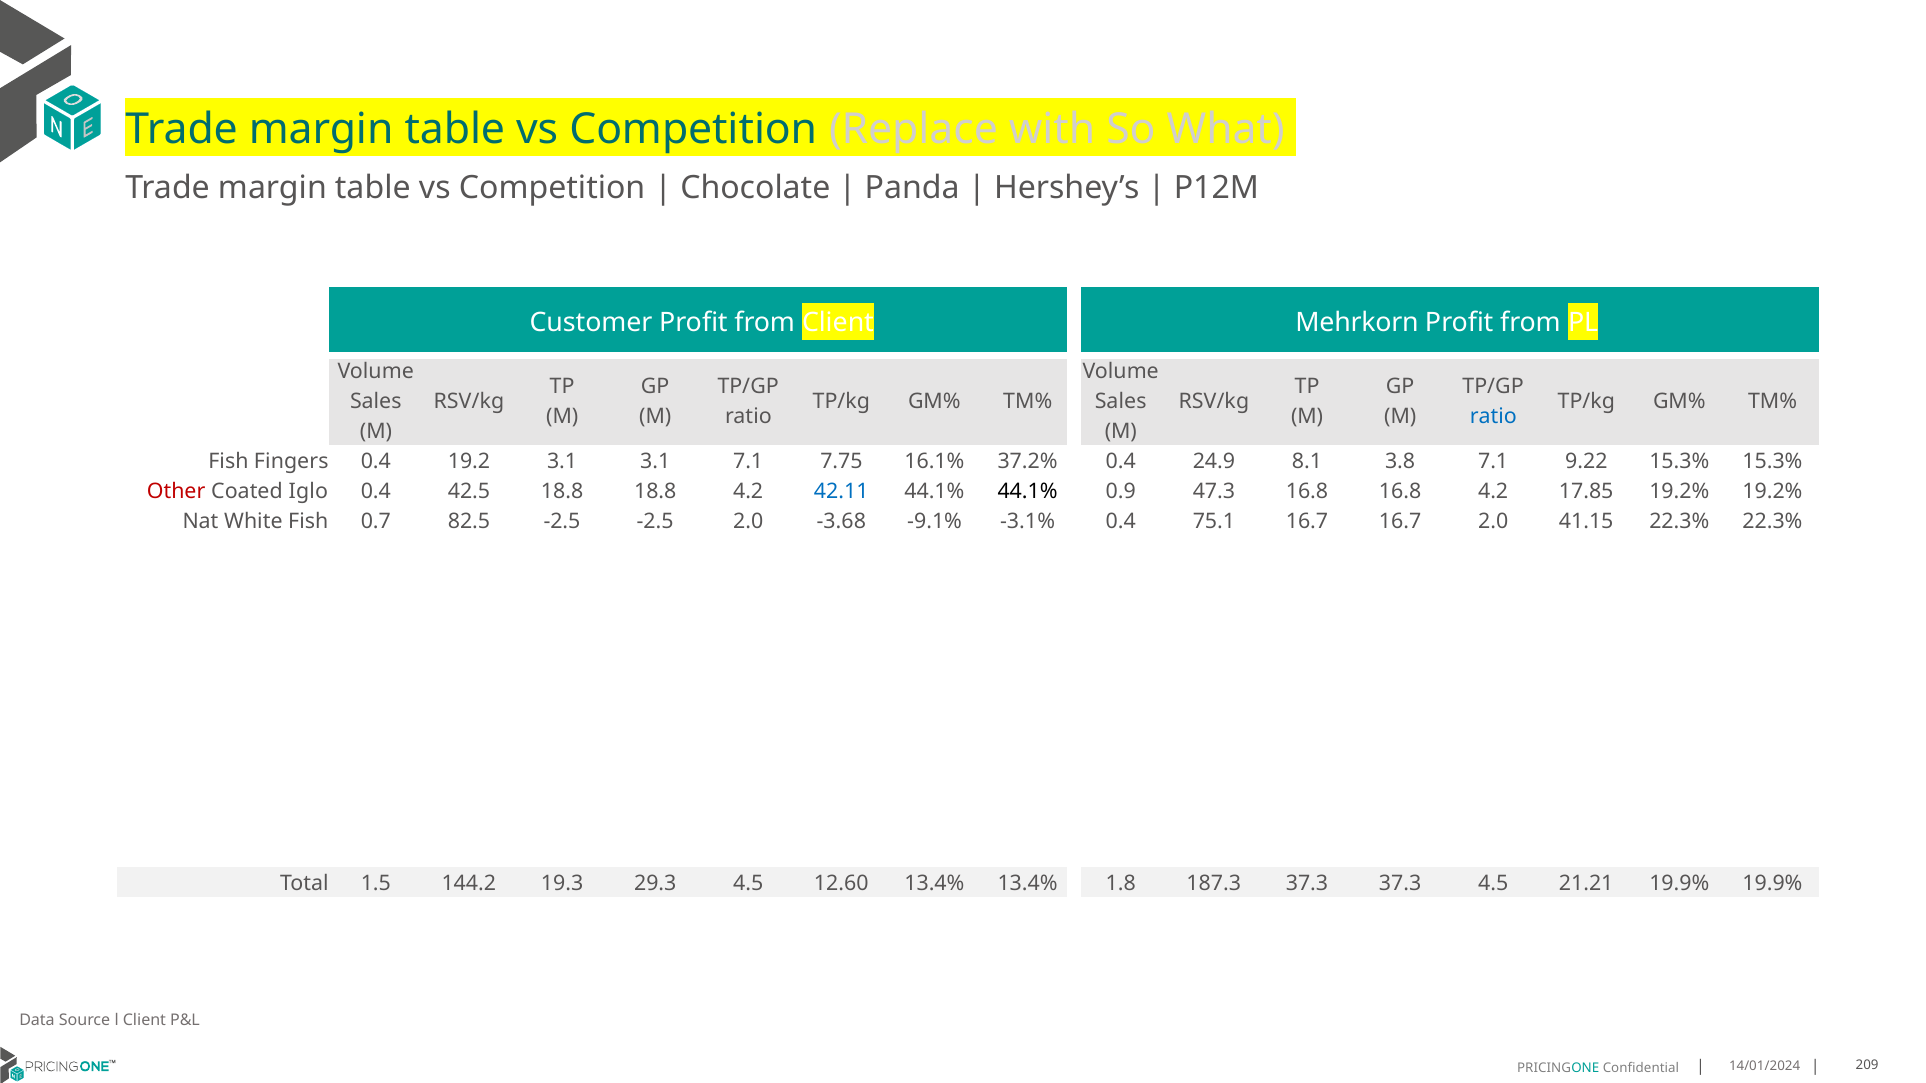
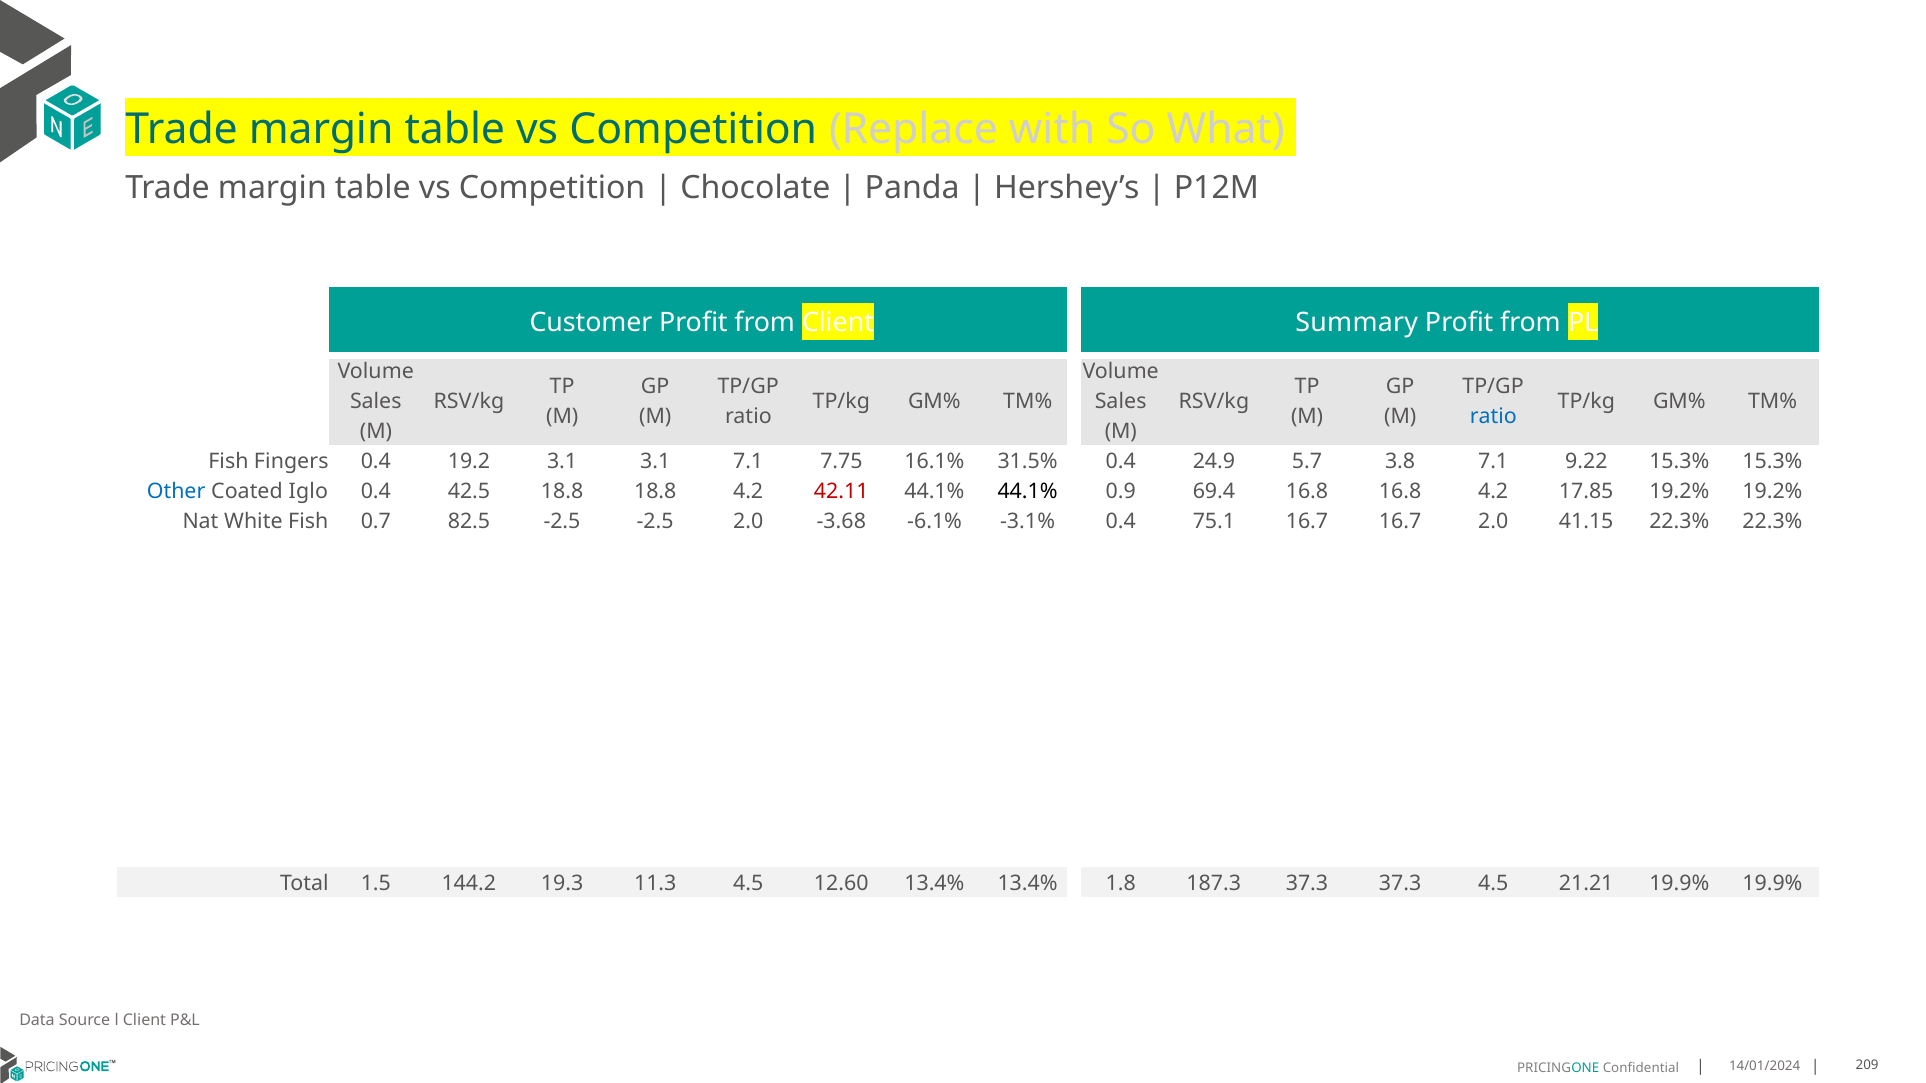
Mehrkorn: Mehrkorn -> Summary
37.2%: 37.2% -> 31.5%
8.1: 8.1 -> 5.7
Other colour: red -> blue
42.11 colour: blue -> red
47.3: 47.3 -> 69.4
-9.1%: -9.1% -> -6.1%
29.3: 29.3 -> 11.3
